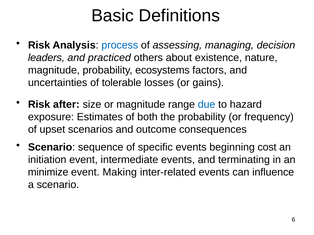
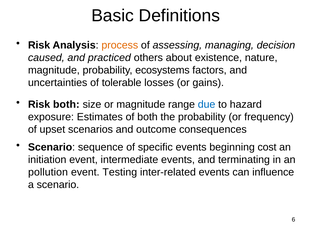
process colour: blue -> orange
leaders: leaders -> caused
Risk after: after -> both
minimize: minimize -> pollution
Making: Making -> Testing
